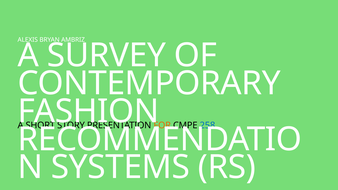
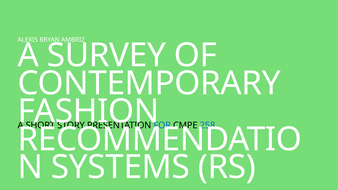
FOR colour: orange -> blue
